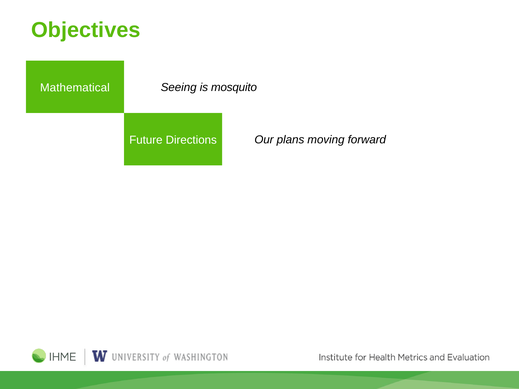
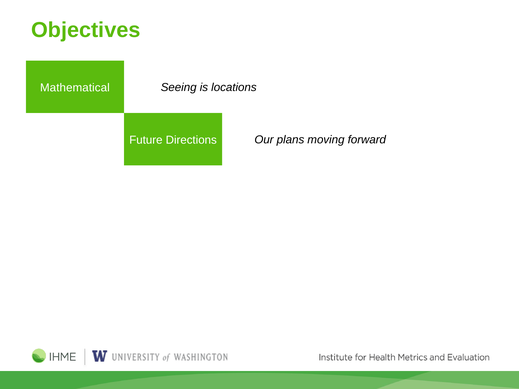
mosquito: mosquito -> locations
